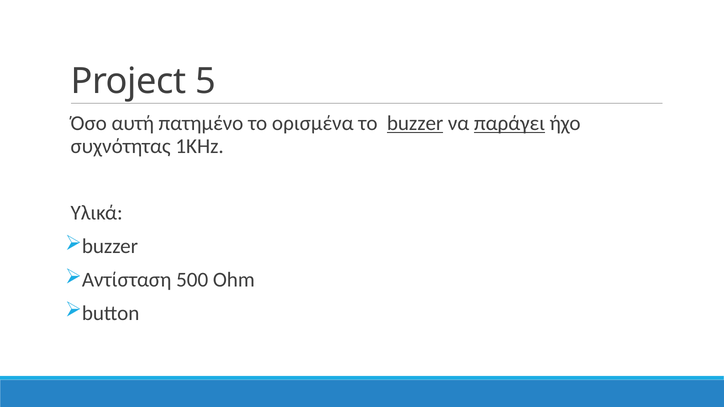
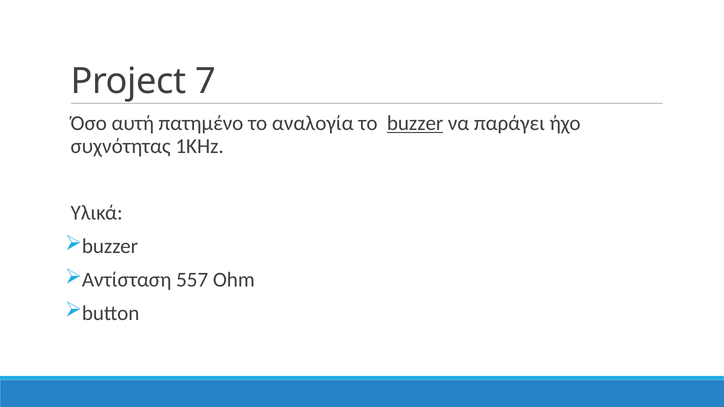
5: 5 -> 7
ορισμένα: ορισμένα -> αναλογία
παράγει underline: present -> none
500: 500 -> 557
